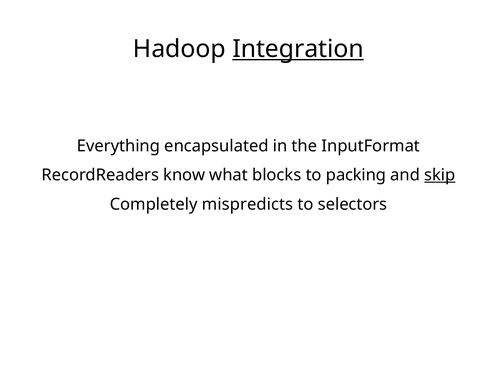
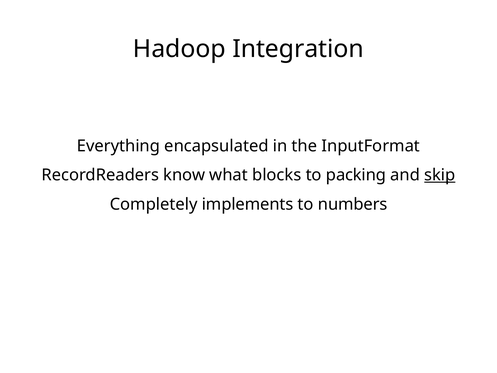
Integration underline: present -> none
mispredicts: mispredicts -> implements
selectors: selectors -> numbers
